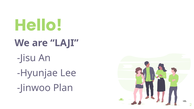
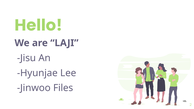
Plan: Plan -> Files
